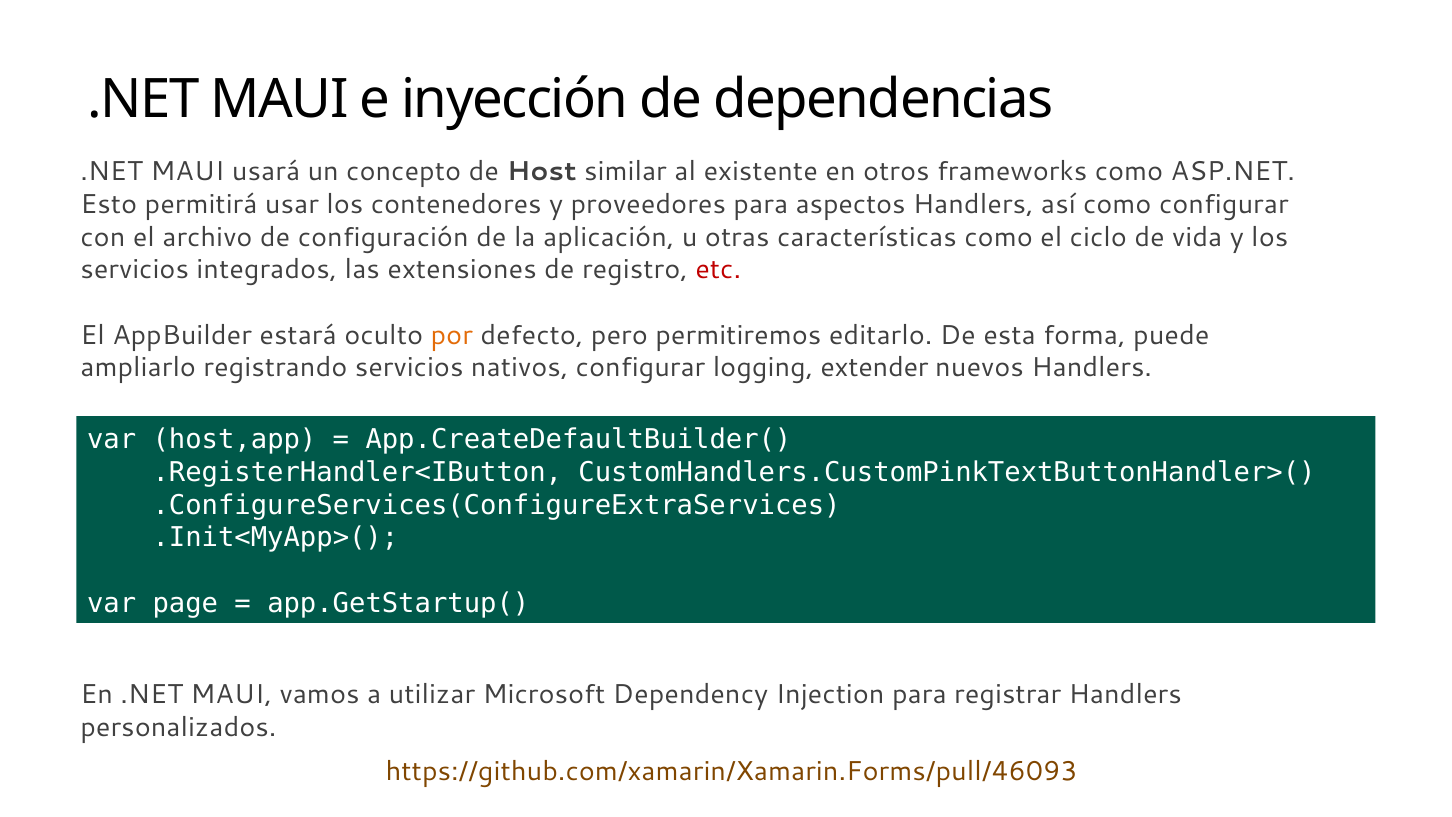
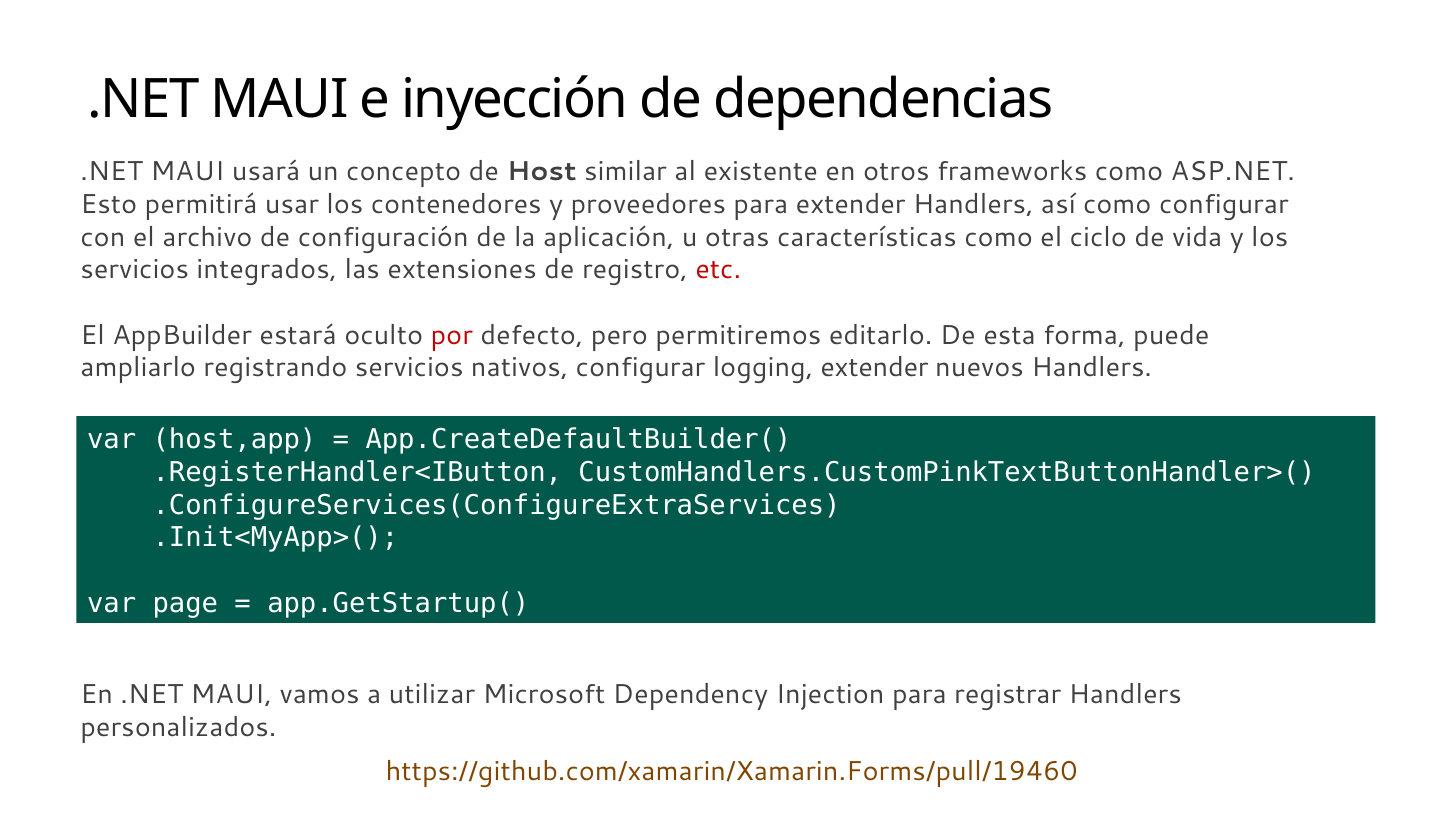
para aspectos: aspectos -> extender
por colour: orange -> red
https://github.com/xamarin/Xamarin.Forms/pull/46093: https://github.com/xamarin/Xamarin.Forms/pull/46093 -> https://github.com/xamarin/Xamarin.Forms/pull/19460
